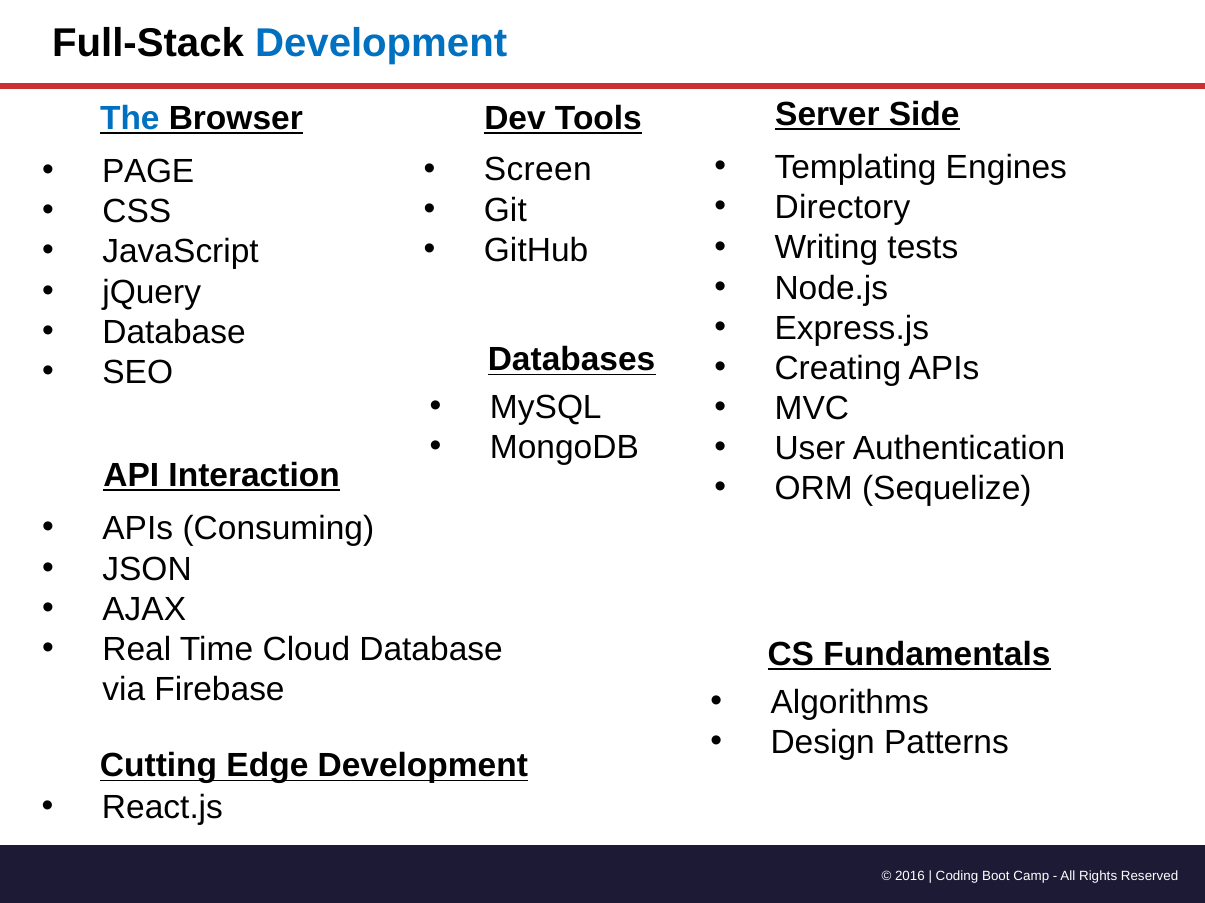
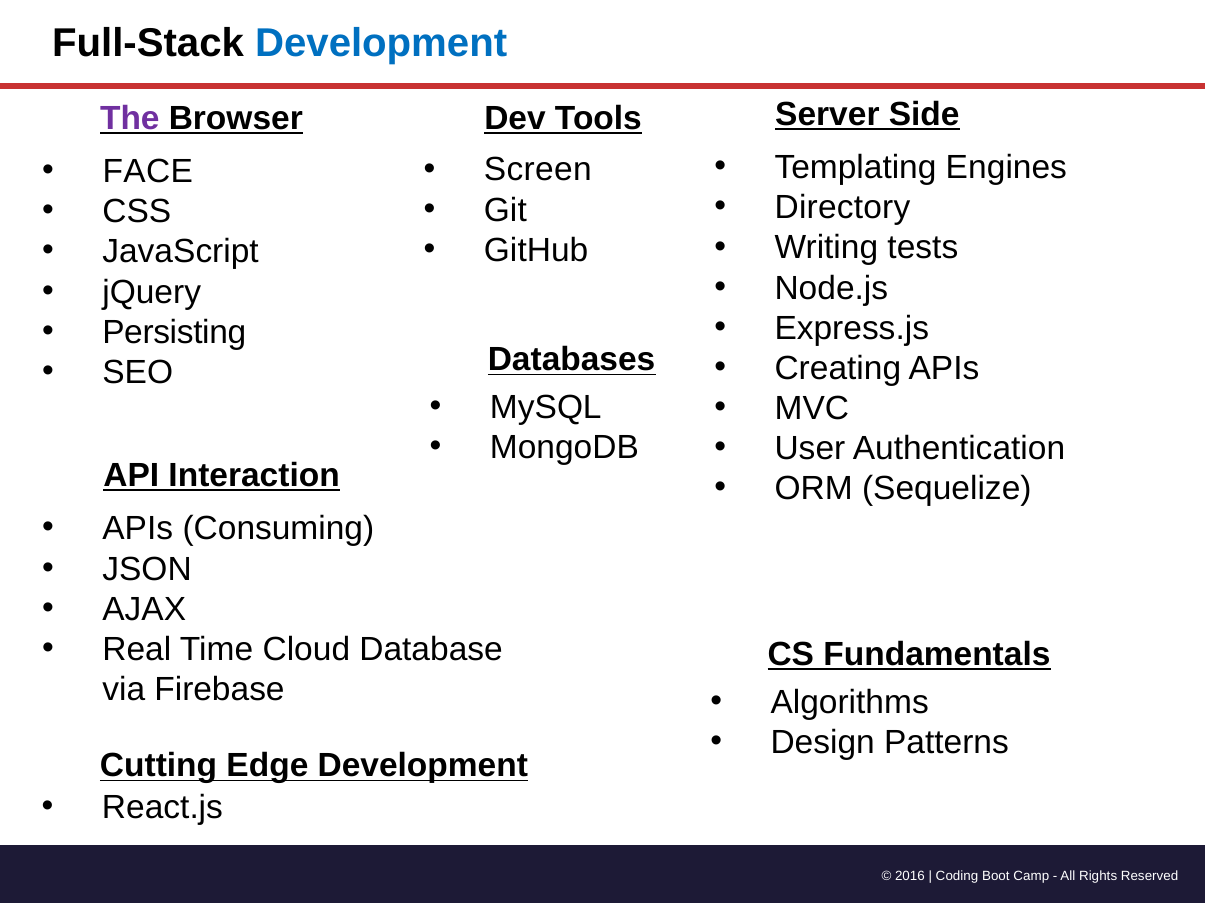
The colour: blue -> purple
PAGE: PAGE -> FACE
Database at (174, 332): Database -> Persisting
